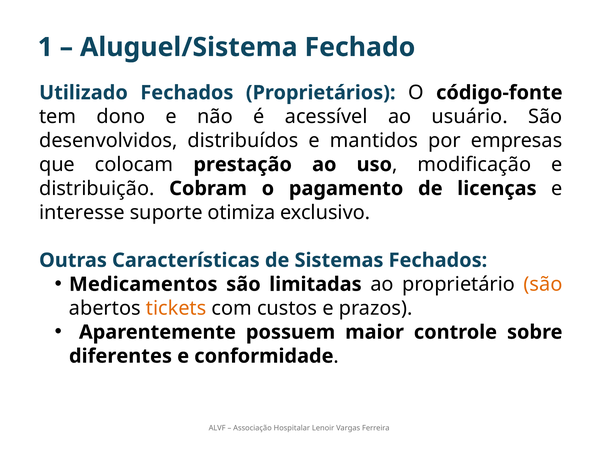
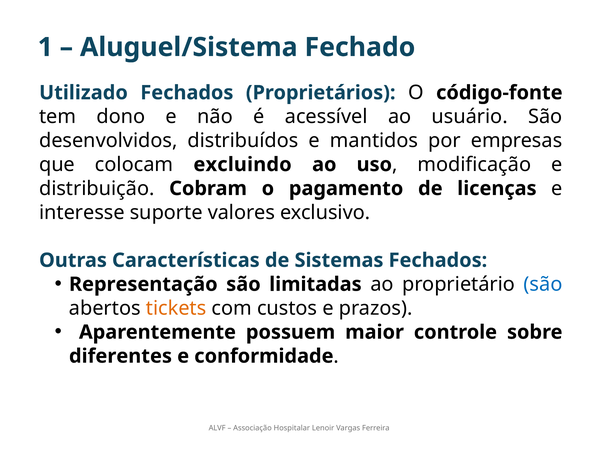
prestação: prestação -> excluindo
otimiza: otimiza -> valores
Medicamentos: Medicamentos -> Representação
são at (543, 284) colour: orange -> blue
